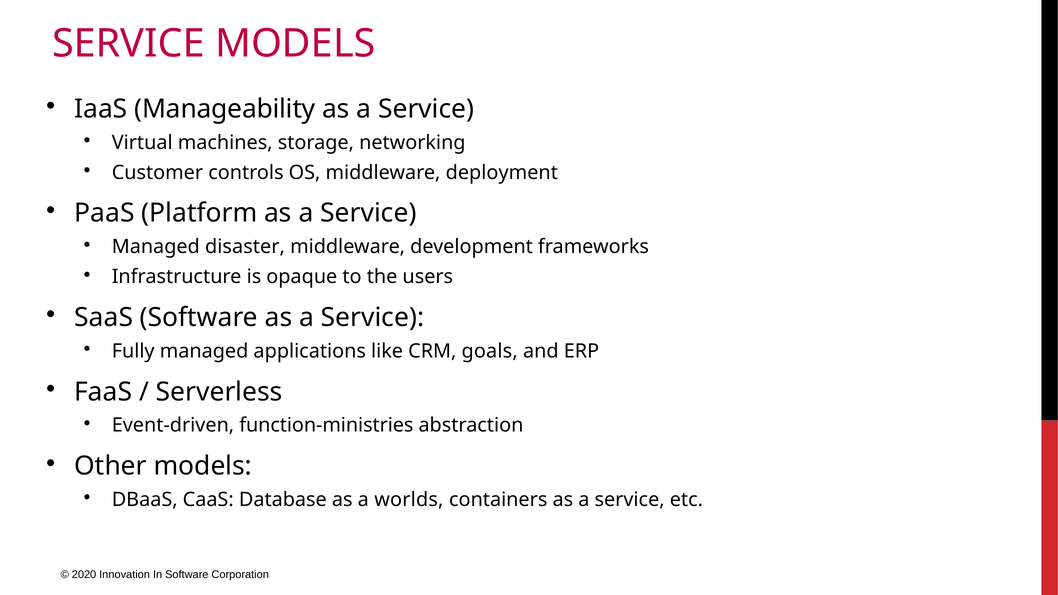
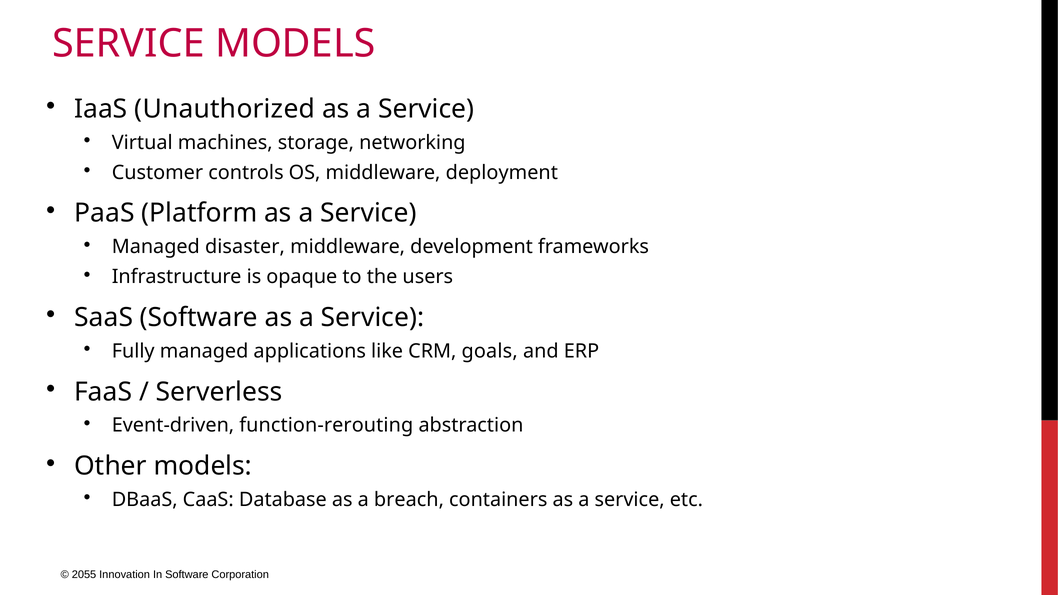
Manageability: Manageability -> Unauthorized
function-ministries: function-ministries -> function-rerouting
worlds: worlds -> breach
2020: 2020 -> 2055
